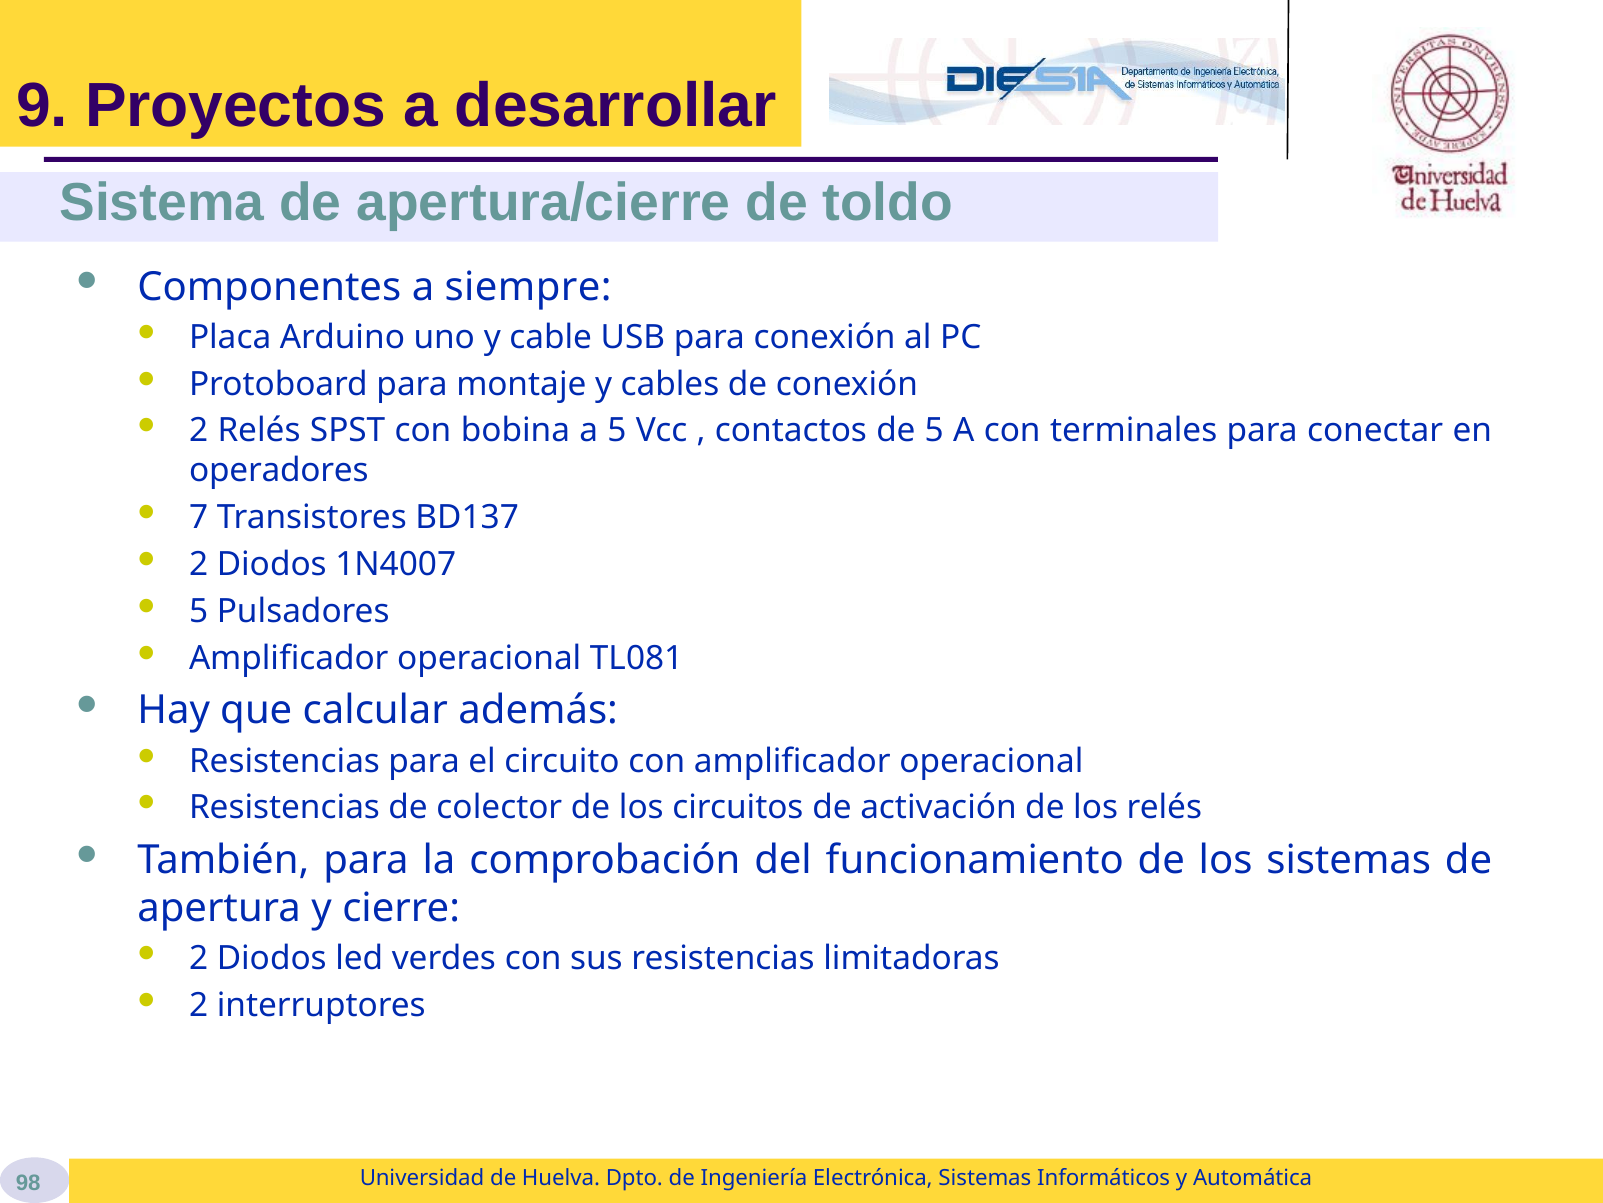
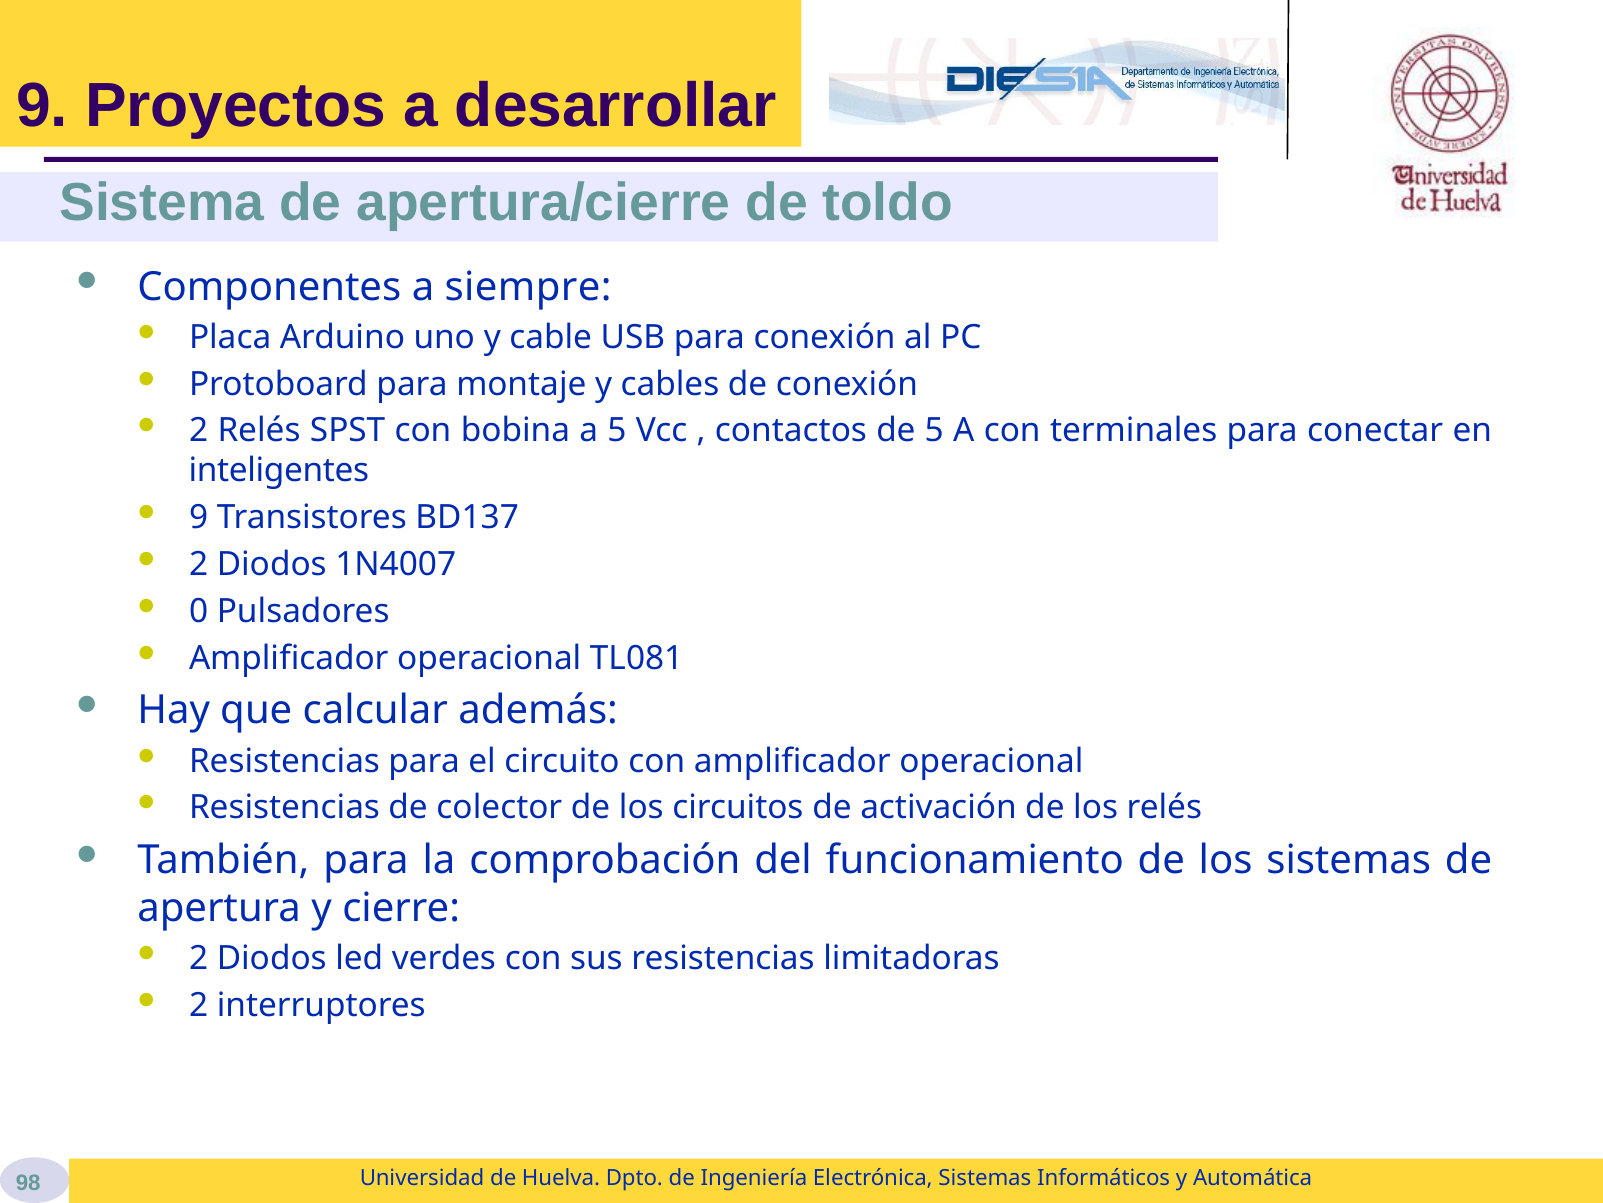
operadores: operadores -> inteligentes
7 at (199, 517): 7 -> 9
5 at (199, 611): 5 -> 0
